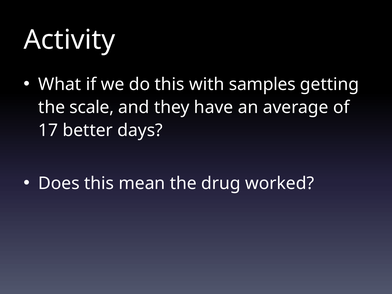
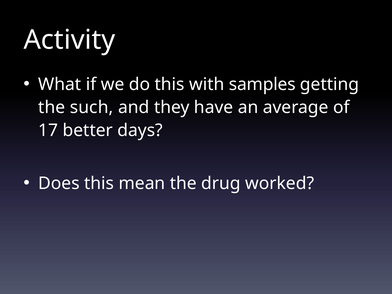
scale: scale -> such
